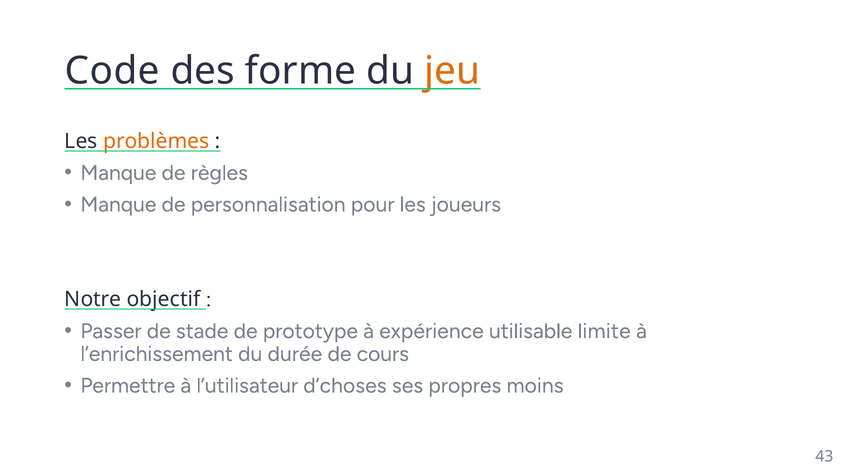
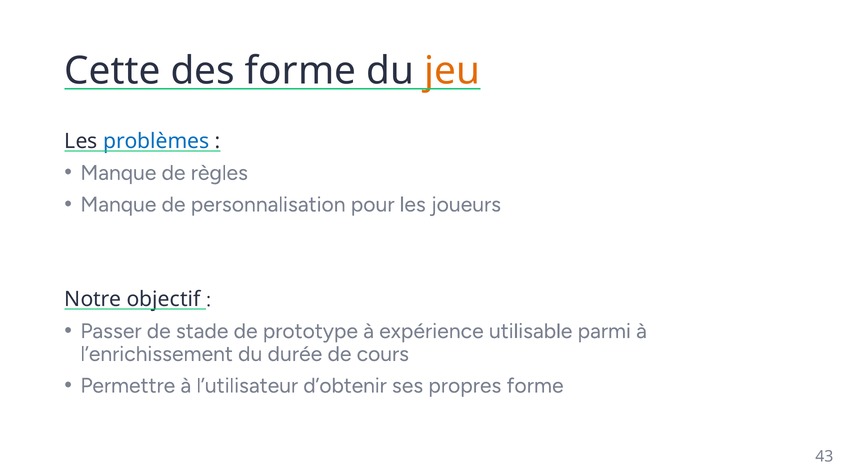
Code: Code -> Cette
problèmes colour: orange -> blue
limite: limite -> parmi
d’choses: d’choses -> d’obtenir
propres moins: moins -> forme
